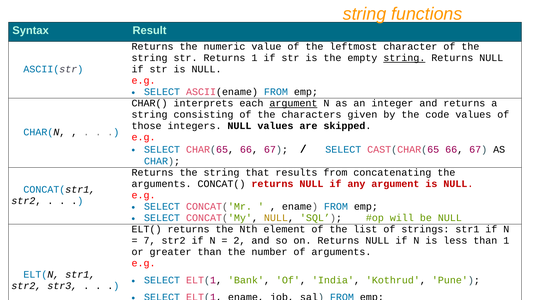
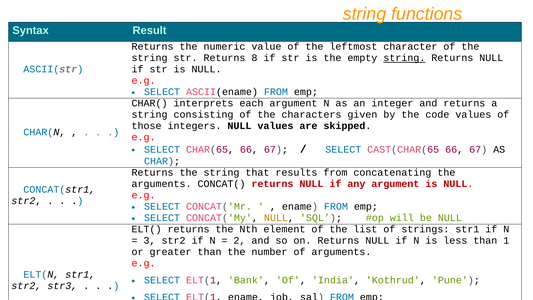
Returns 1: 1 -> 8
argument at (293, 103) underline: present -> none
7: 7 -> 3
